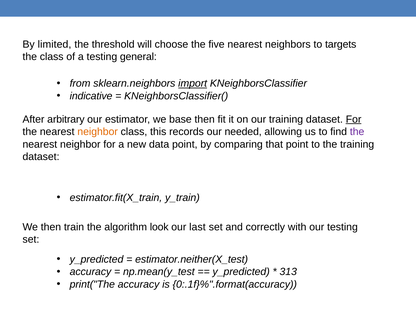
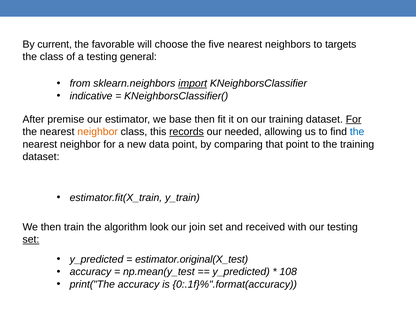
limited: limited -> current
threshold: threshold -> favorable
arbitrary: arbitrary -> premise
records underline: none -> present
the at (357, 132) colour: purple -> blue
last: last -> join
correctly: correctly -> received
set at (31, 239) underline: none -> present
estimator.neither(X_test: estimator.neither(X_test -> estimator.original(X_test
313: 313 -> 108
